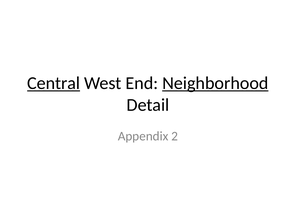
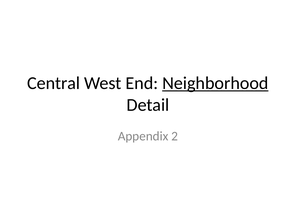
Central underline: present -> none
